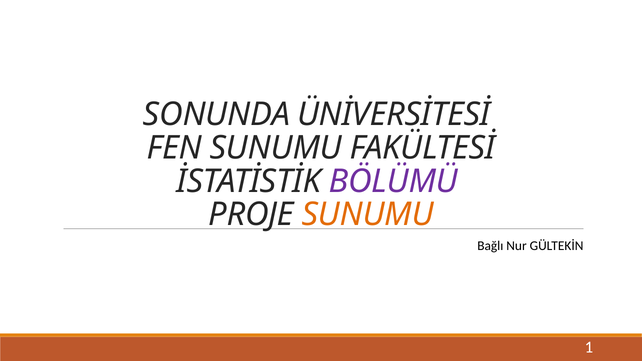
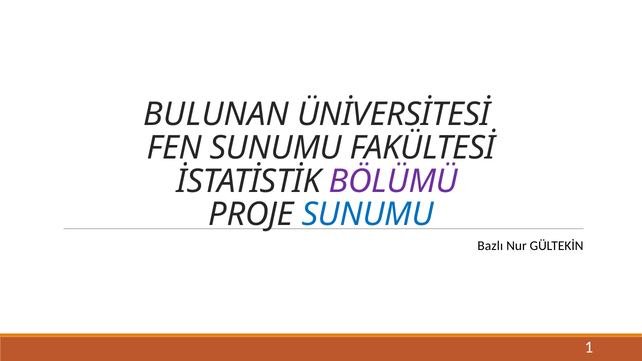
SONUNDA: SONUNDA -> BULUNAN
SUNUMU at (368, 215) colour: orange -> blue
Bağlı: Bağlı -> Bazlı
